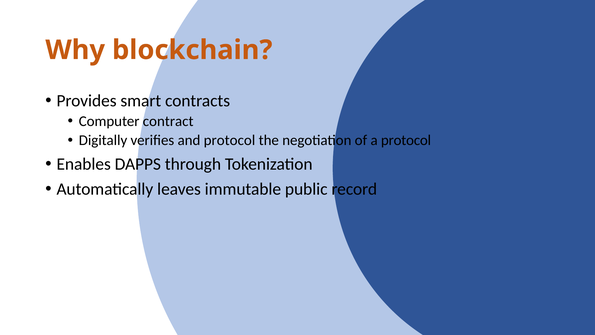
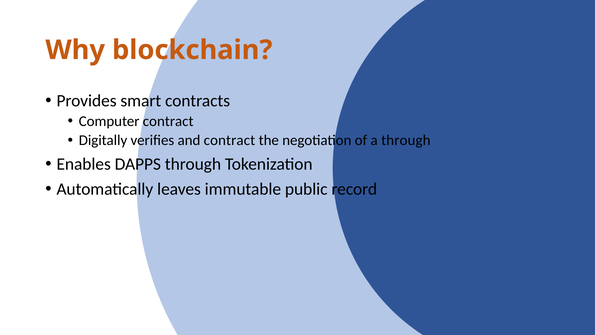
and protocol: protocol -> contract
a protocol: protocol -> through
